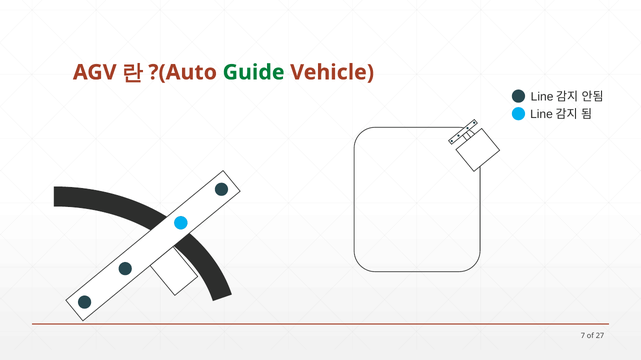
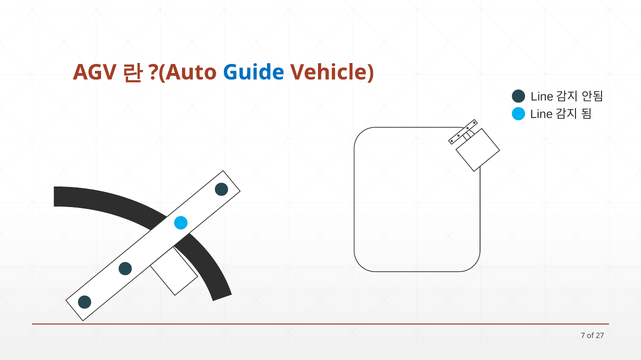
Guide colour: green -> blue
